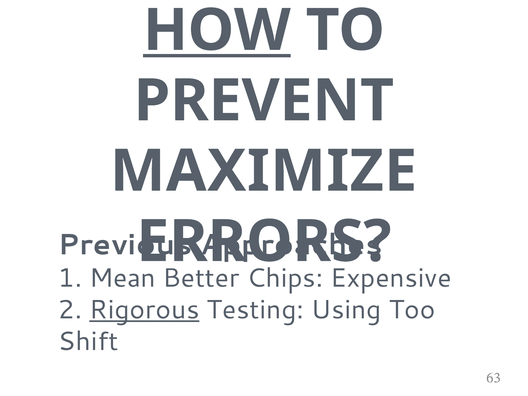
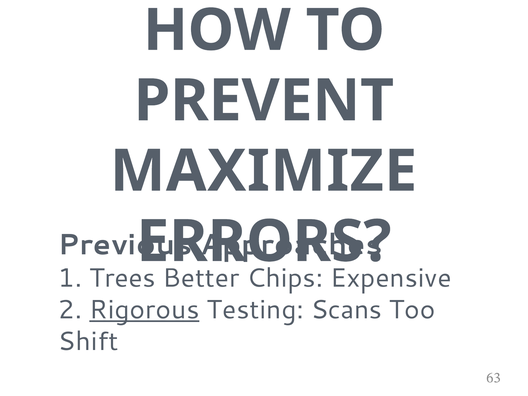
HOW underline: present -> none
Mean: Mean -> Trees
Using: Using -> Scans
